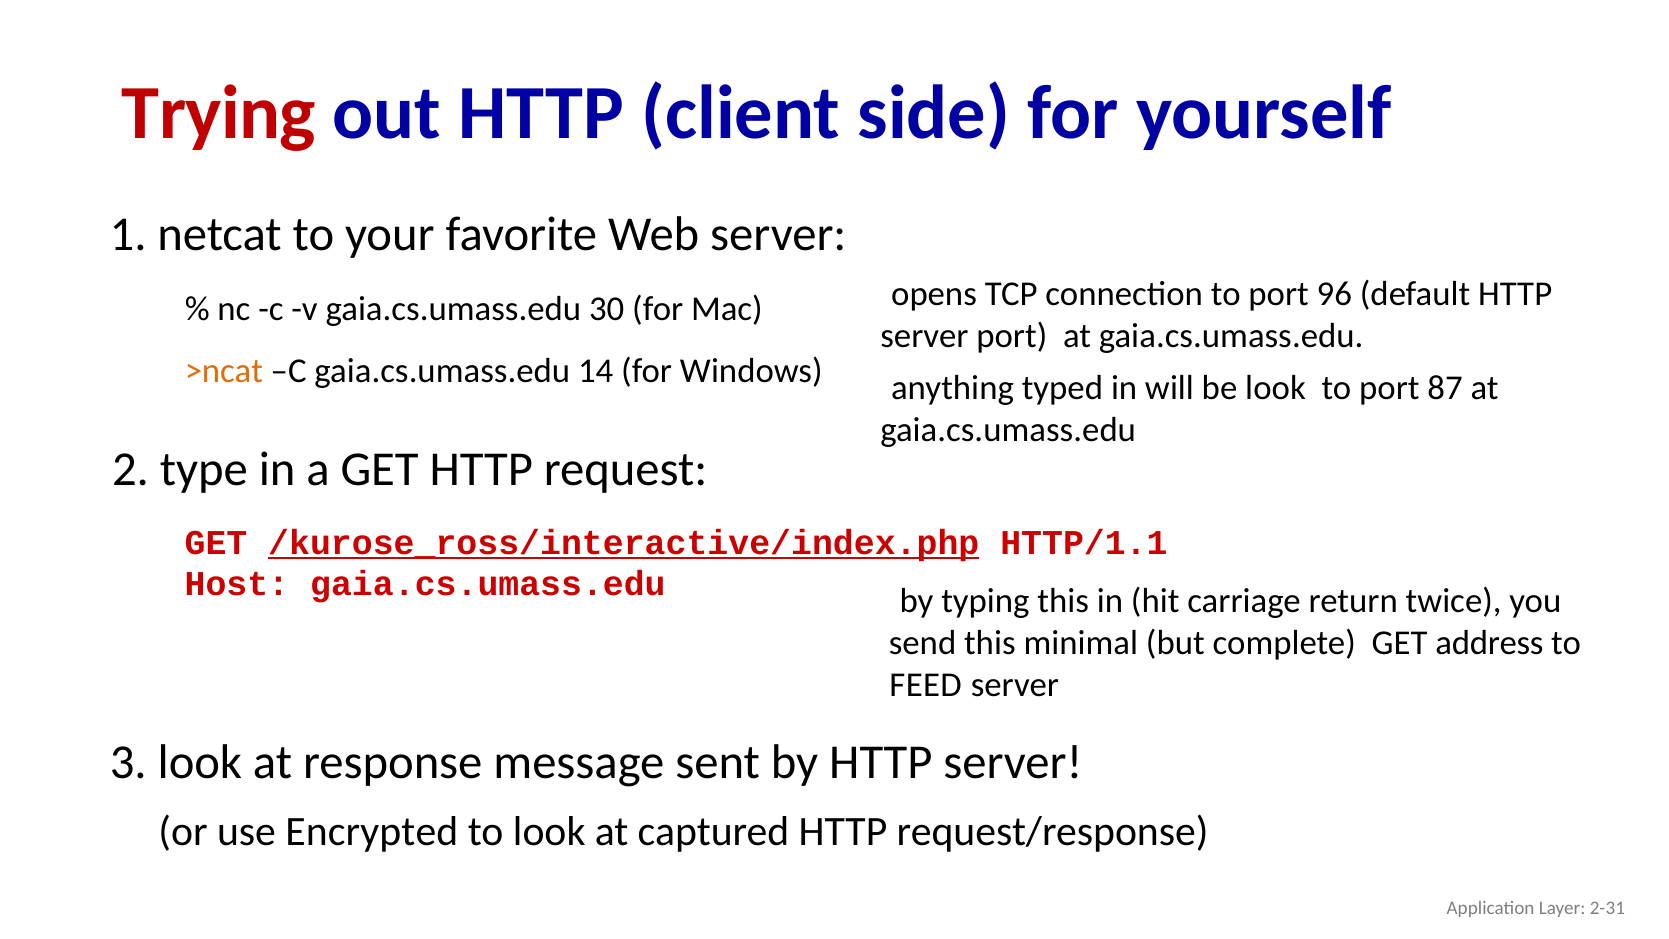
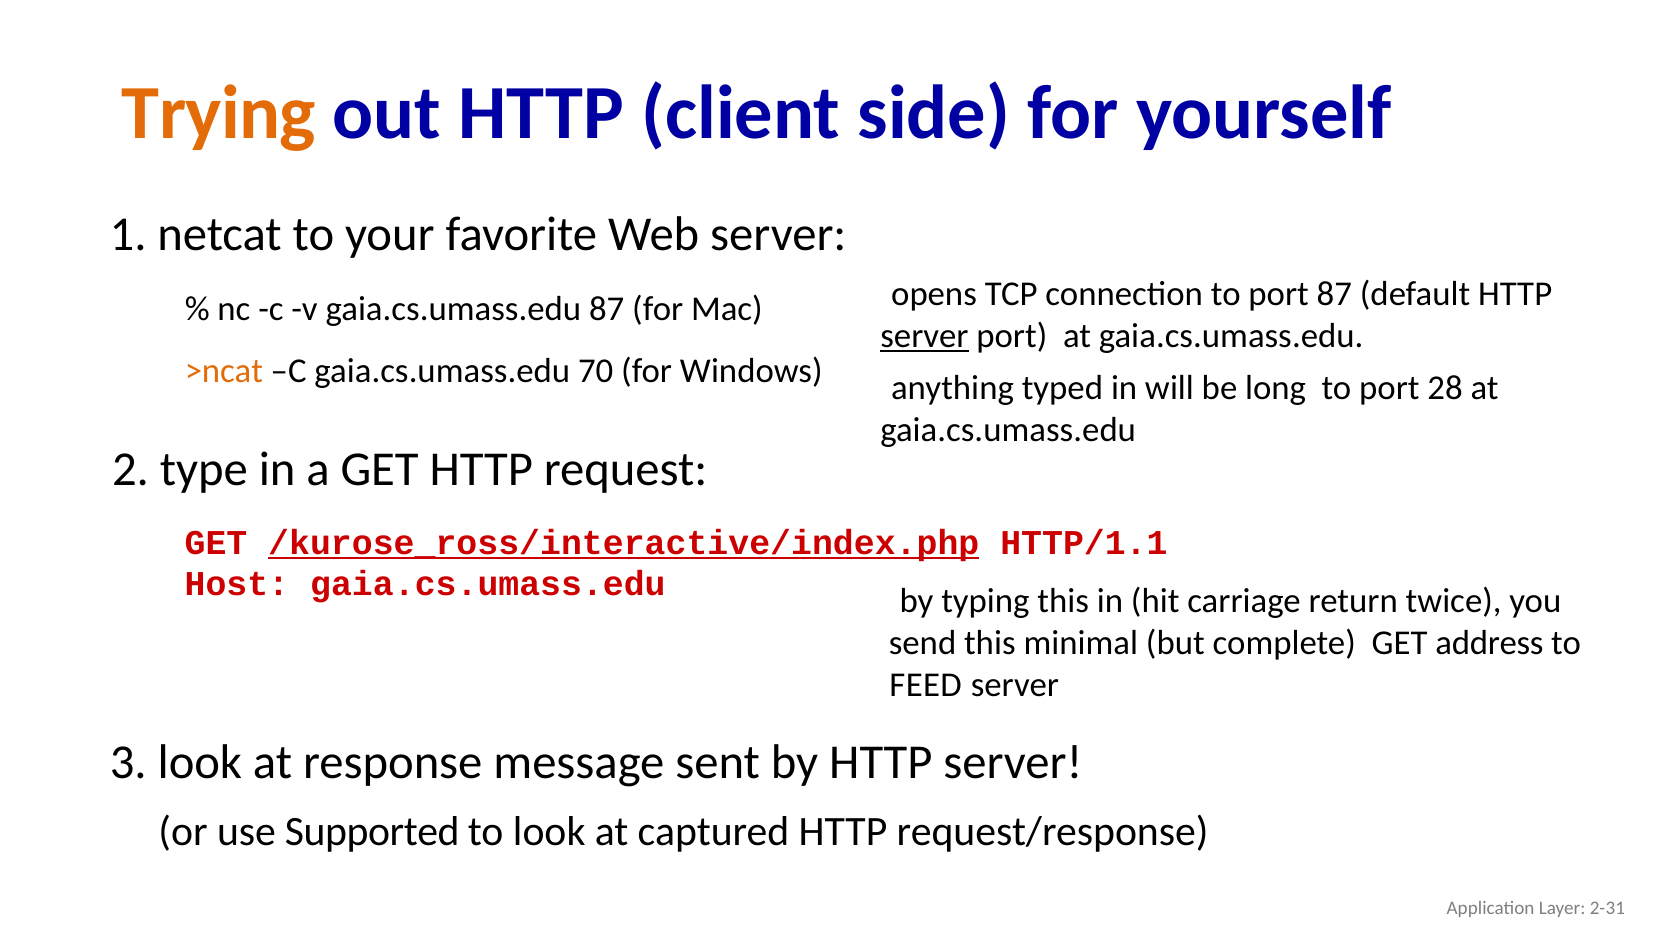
Trying colour: red -> orange
port 96: 96 -> 87
gaia.cs.umass.edu 30: 30 -> 87
server at (924, 336) underline: none -> present
14: 14 -> 70
be look: look -> long
87: 87 -> 28
Encrypted: Encrypted -> Supported
